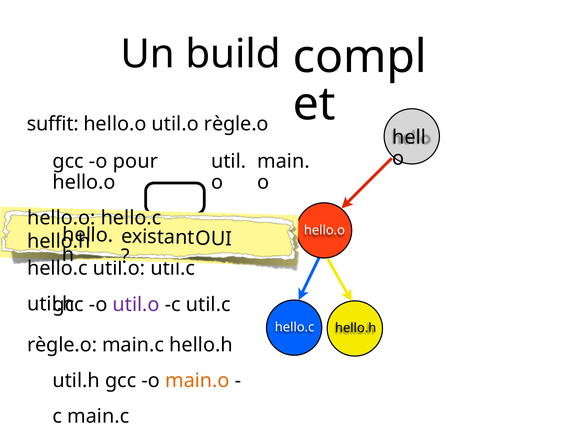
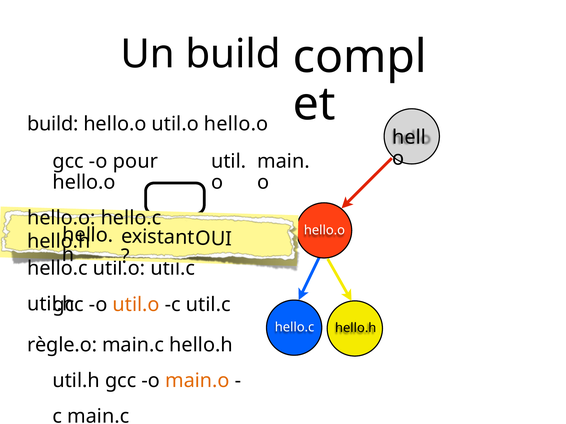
suffit at (53, 124): suffit -> build
util.o règle.o: règle.o -> hello.o
util.o at (136, 305) colour: purple -> orange
